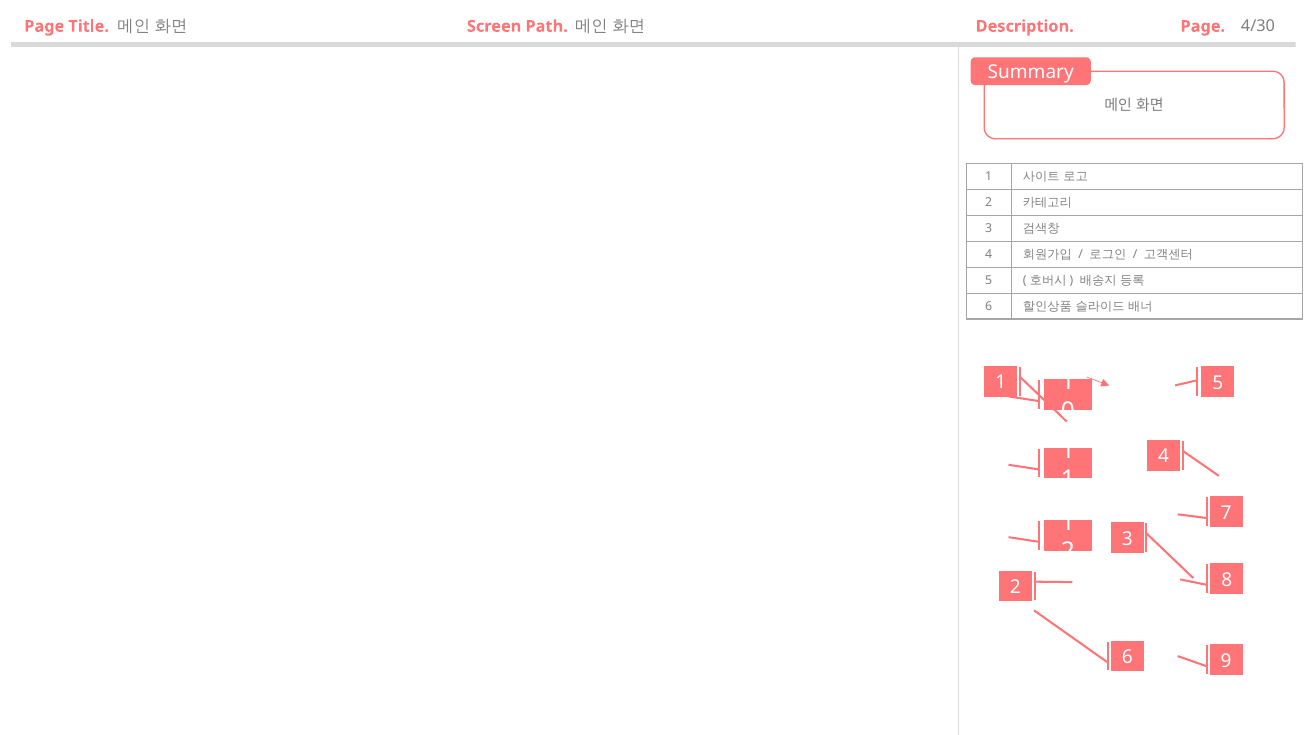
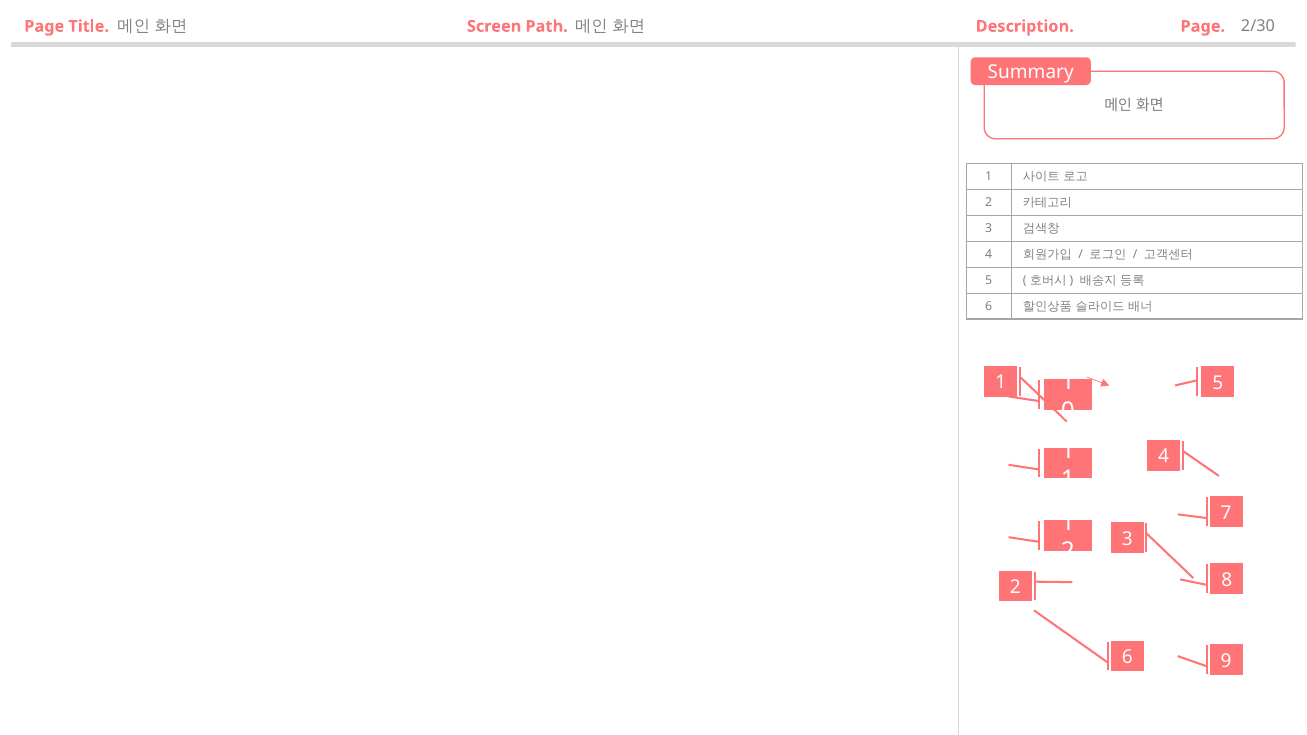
4/30: 4/30 -> 2/30
